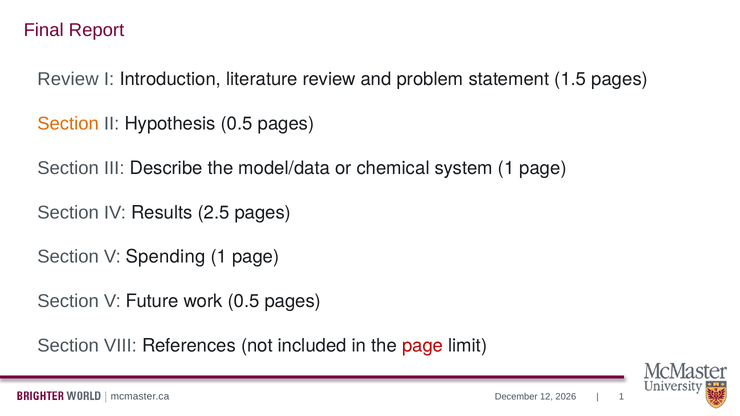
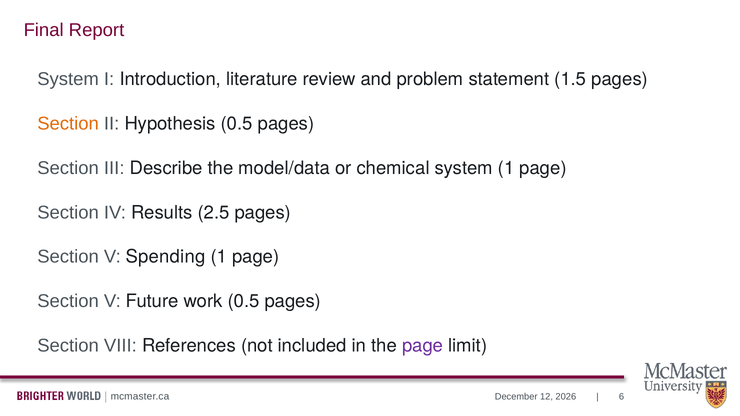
Review at (68, 79): Review -> System
page at (423, 346) colour: red -> purple
1 at (621, 397): 1 -> 6
